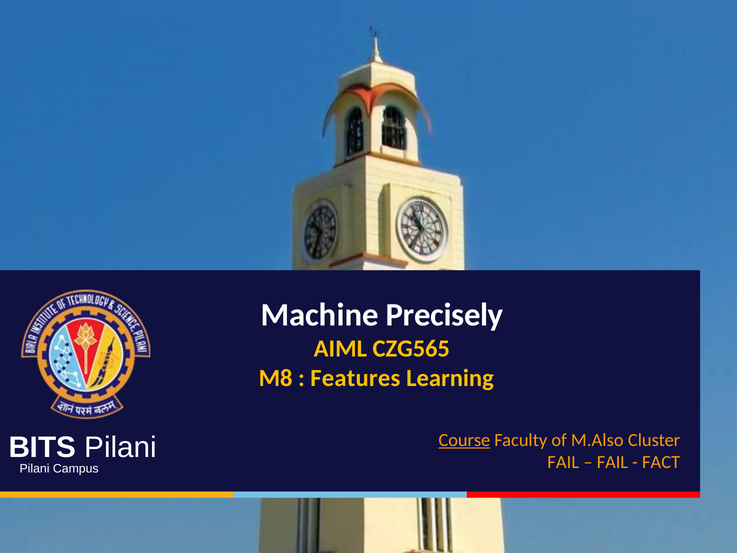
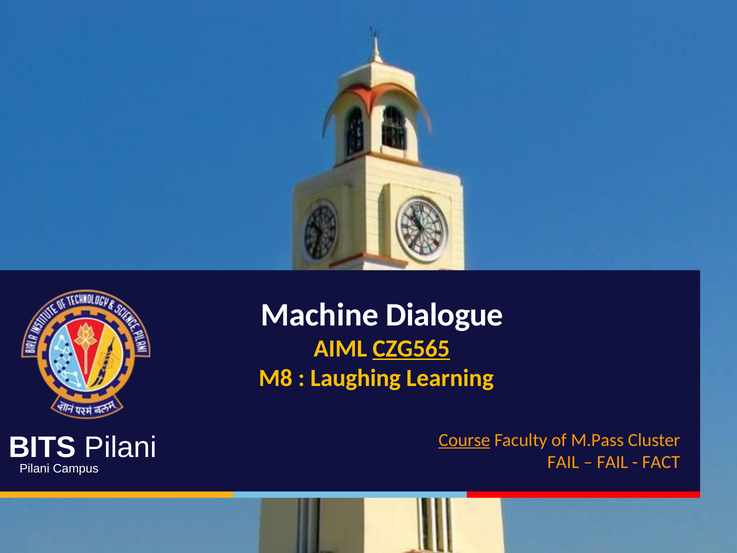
Precisely: Precisely -> Dialogue
CZG565 underline: none -> present
Features: Features -> Laughing
M.Also: M.Also -> M.Pass
